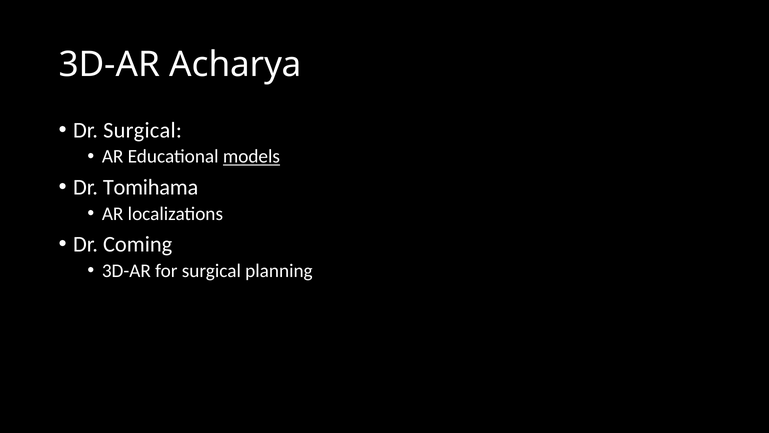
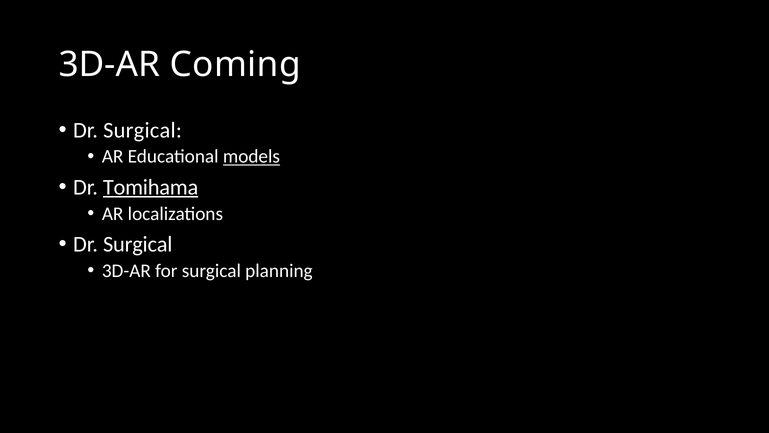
Acharya: Acharya -> Coming
Tomihama underline: none -> present
Coming at (138, 244): Coming -> Surgical
